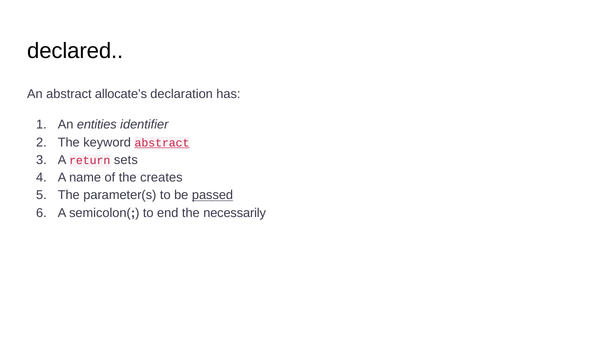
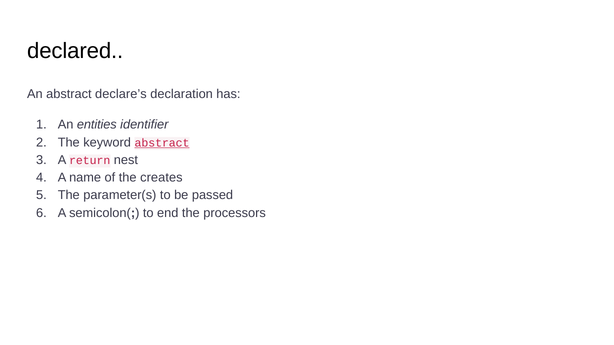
allocate’s: allocate’s -> declare’s
sets: sets -> nest
passed underline: present -> none
necessarily: necessarily -> processors
